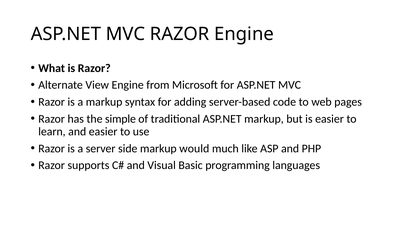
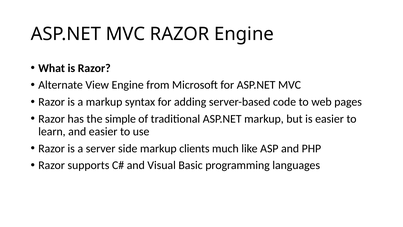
would: would -> clients
